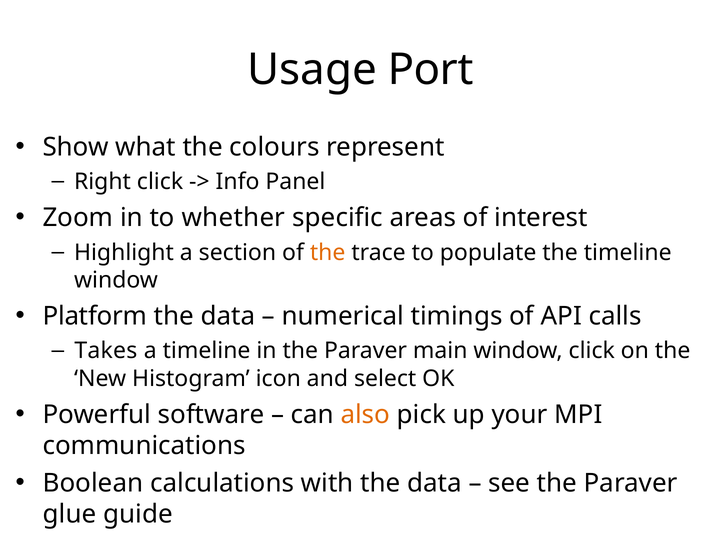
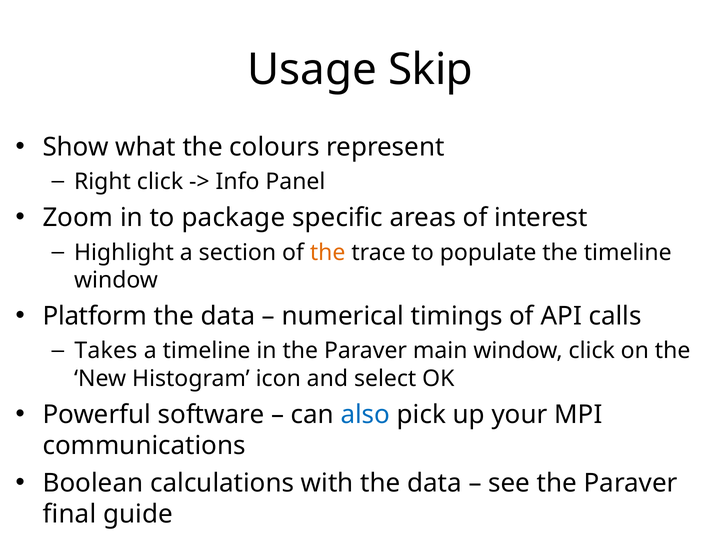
Port: Port -> Skip
whether: whether -> package
also colour: orange -> blue
glue: glue -> final
